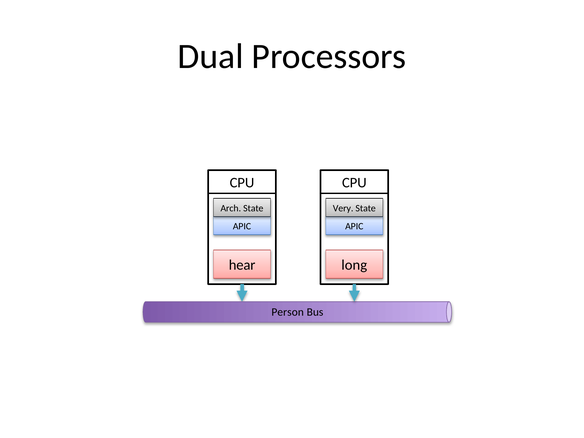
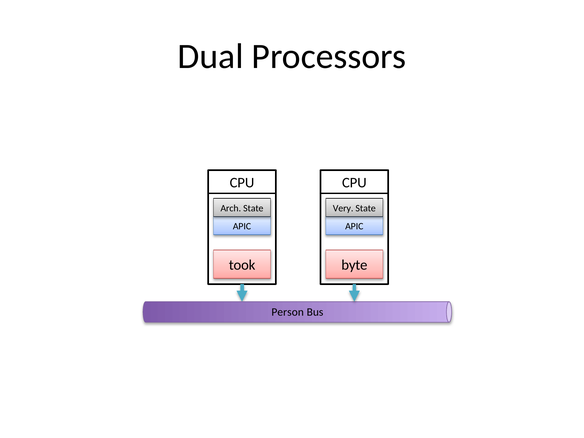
hear: hear -> took
long: long -> byte
